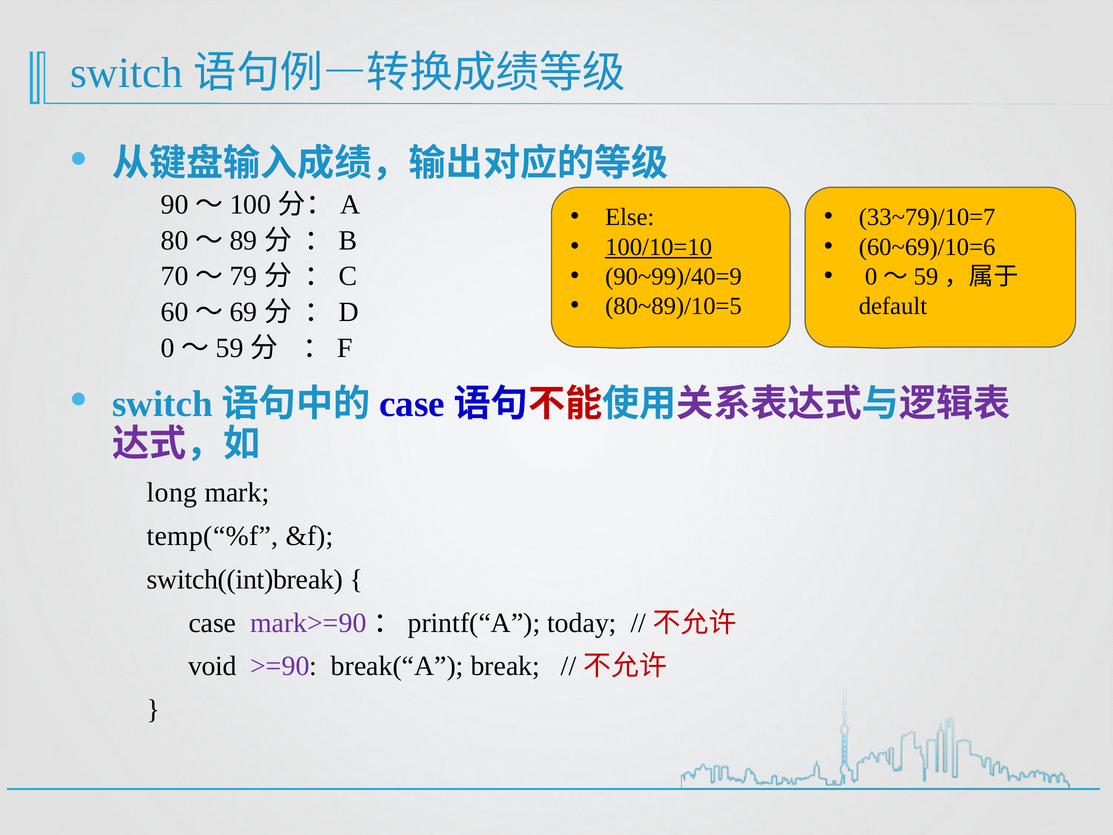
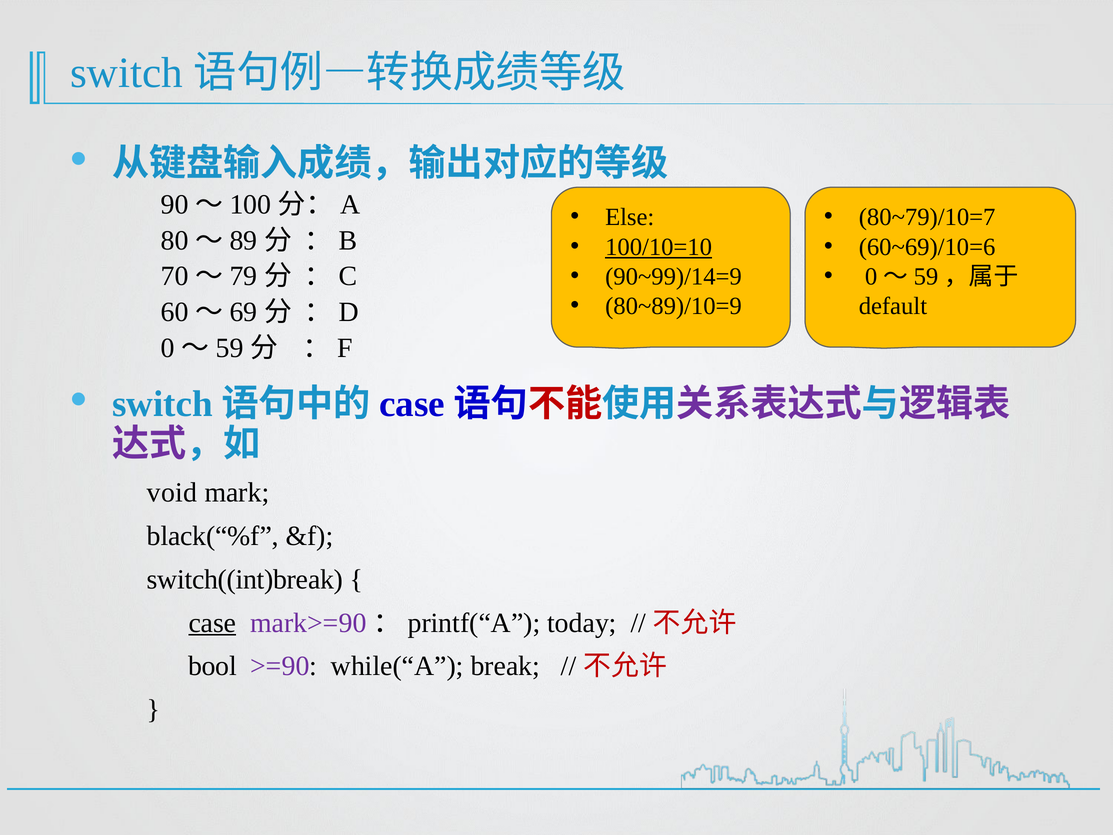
33~79)/10=7: 33~79)/10=7 -> 80~79)/10=7
90~99)/40=9: 90~99)/40=9 -> 90~99)/14=9
80~89)/10=5: 80~89)/10=5 -> 80~89)/10=9
long: long -> void
temp(“%f: temp(“%f -> black(“%f
case underline: none -> present
void: void -> bool
break(“A: break(“A -> while(“A
